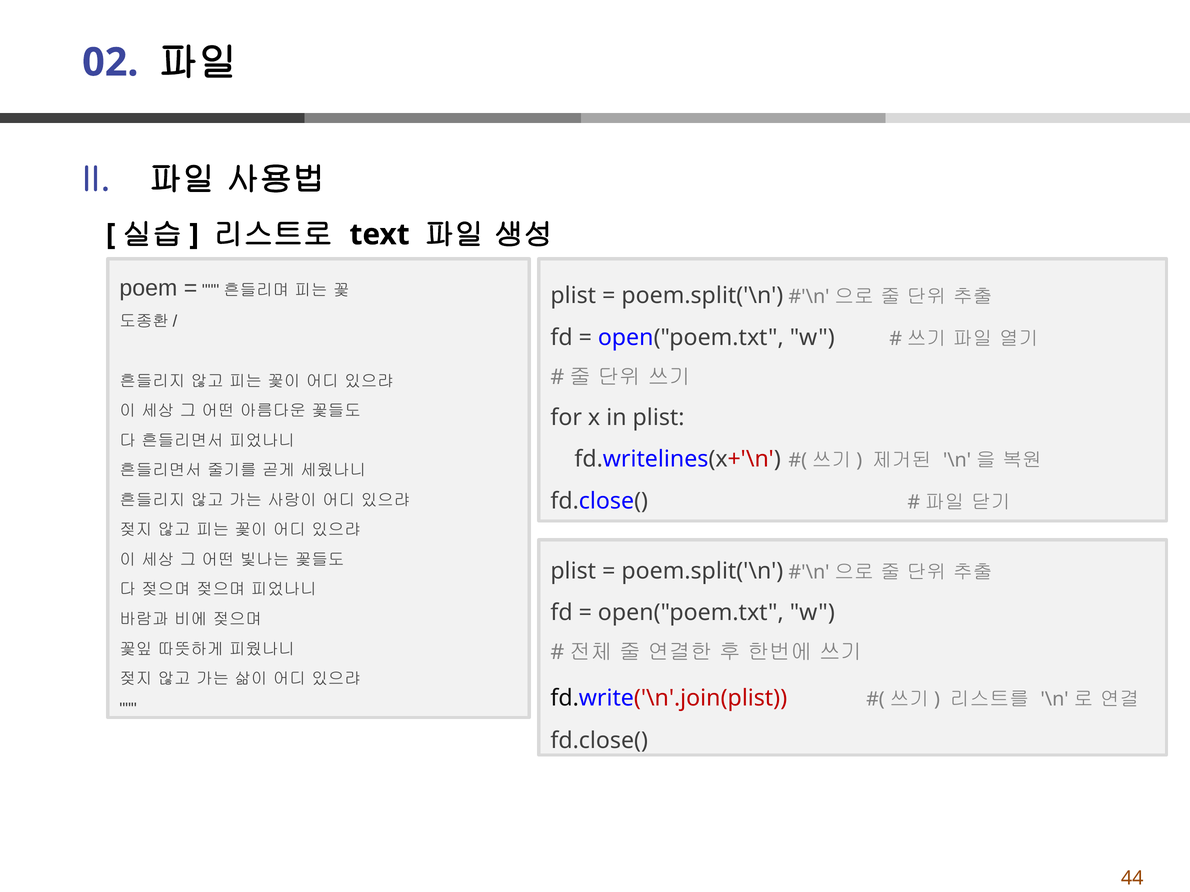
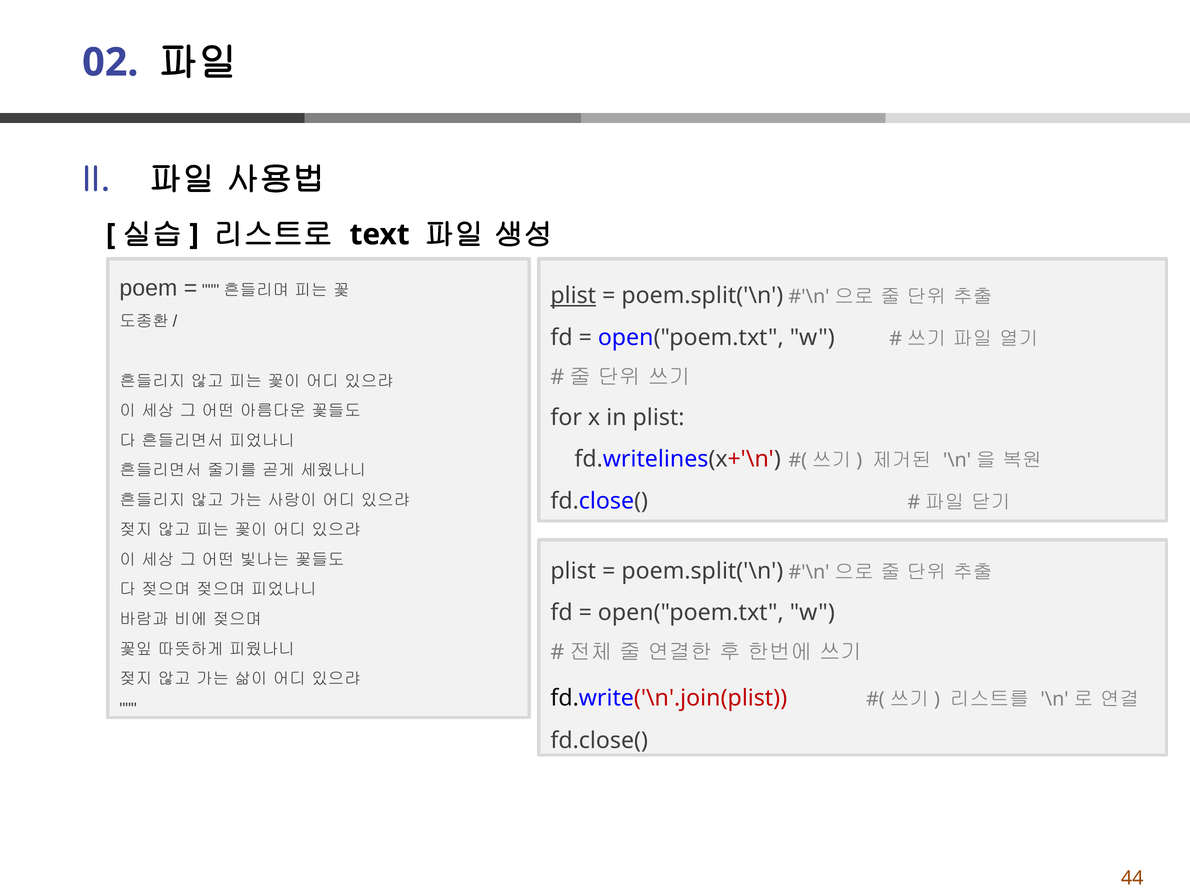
plist at (573, 296) underline: none -> present
